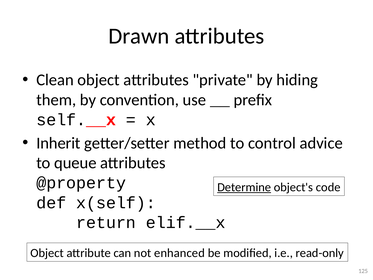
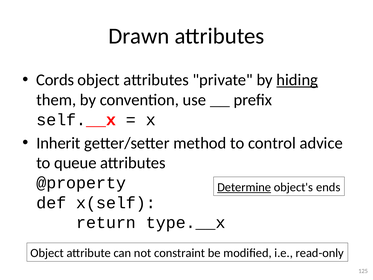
Clean: Clean -> Cords
hiding underline: none -> present
code: code -> ends
elif.__x: elif.__x -> type.__x
enhanced: enhanced -> constraint
